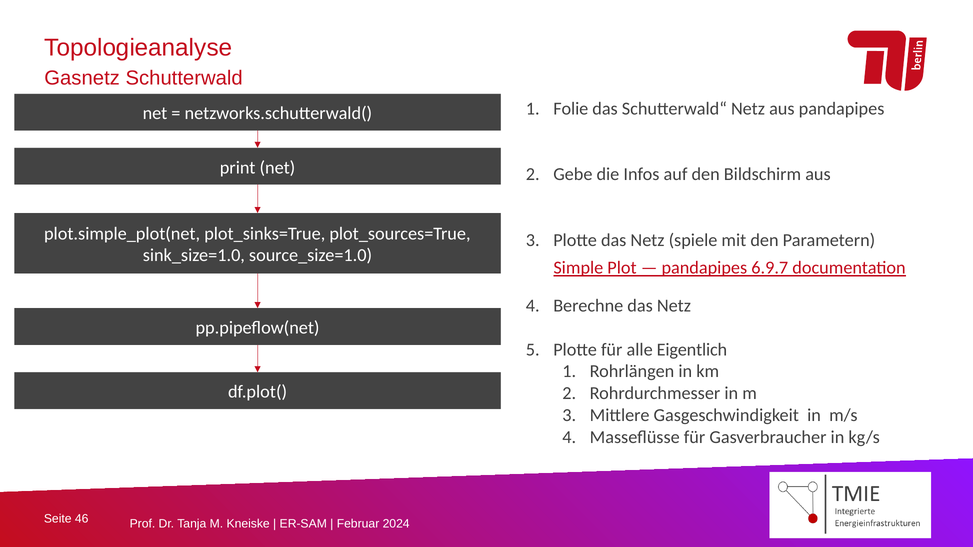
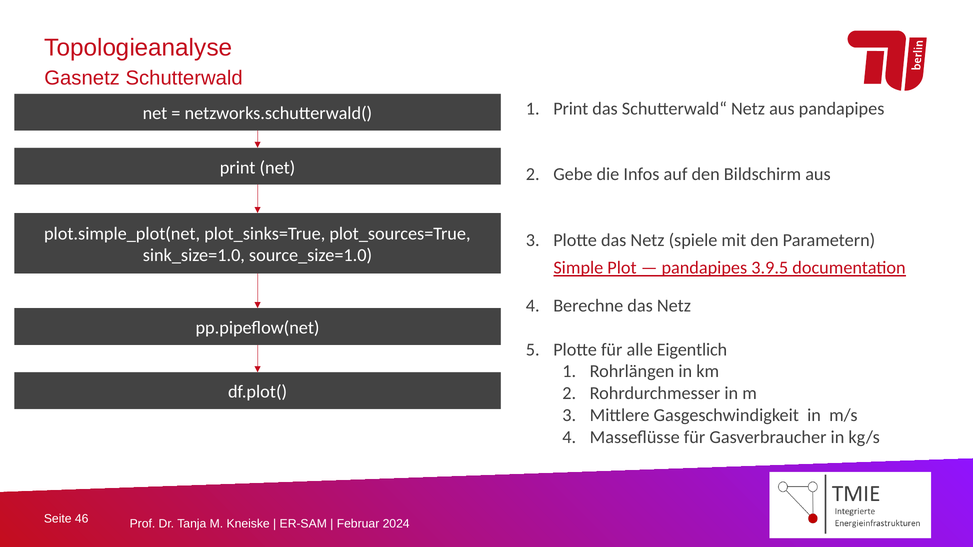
Folie at (571, 109): Folie -> Print
6.9.7: 6.9.7 -> 3.9.5
